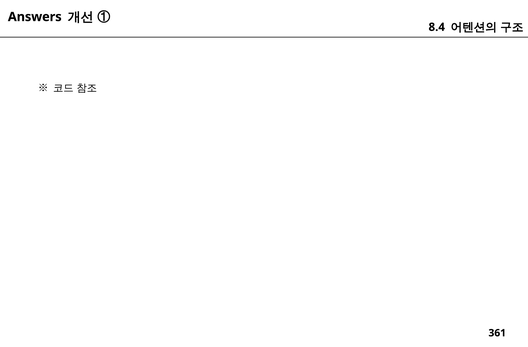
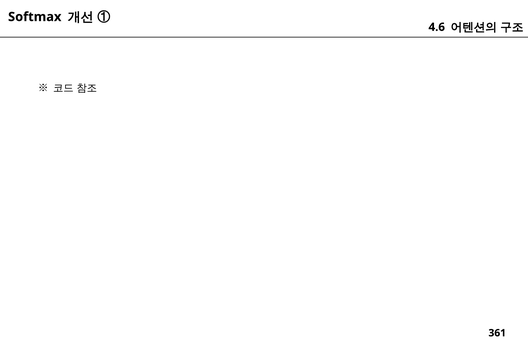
Answers: Answers -> Softmax
8.4: 8.4 -> 4.6
